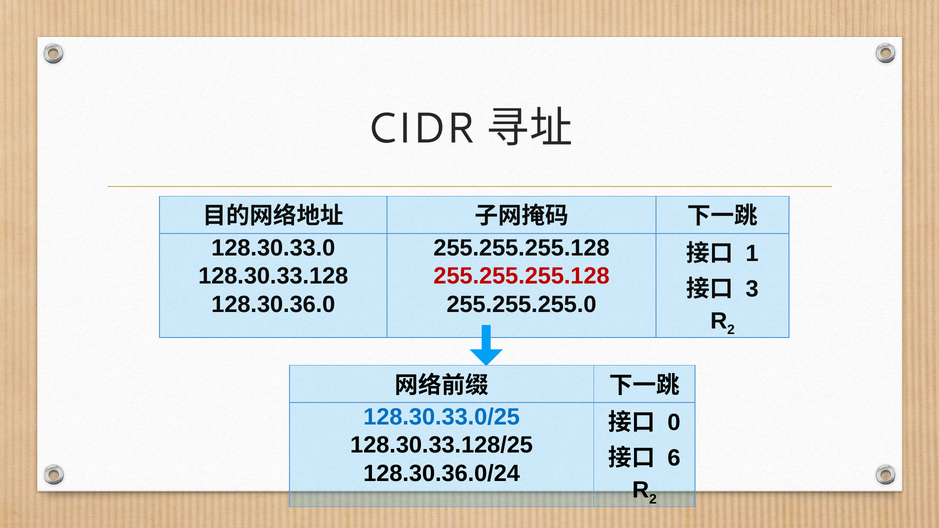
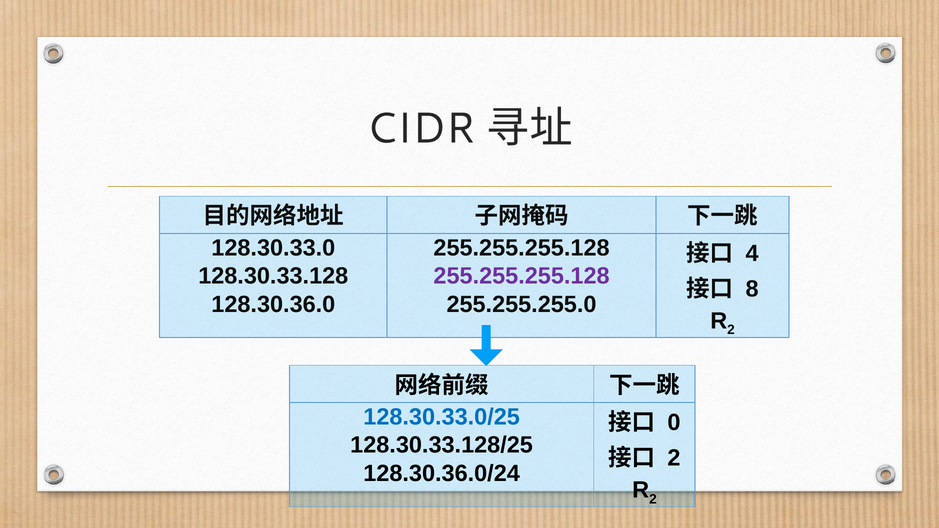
1: 1 -> 4
255.255.255.128 at (522, 276) colour: red -> purple
3: 3 -> 8
6 at (674, 458): 6 -> 2
